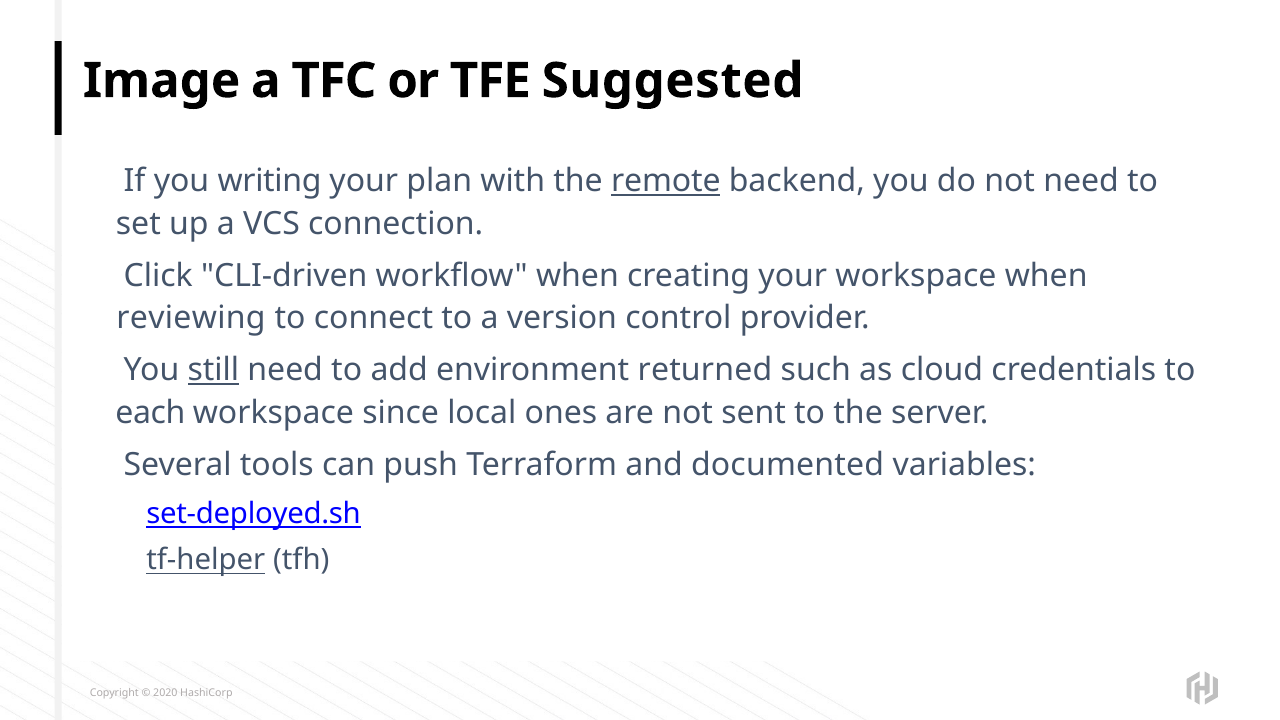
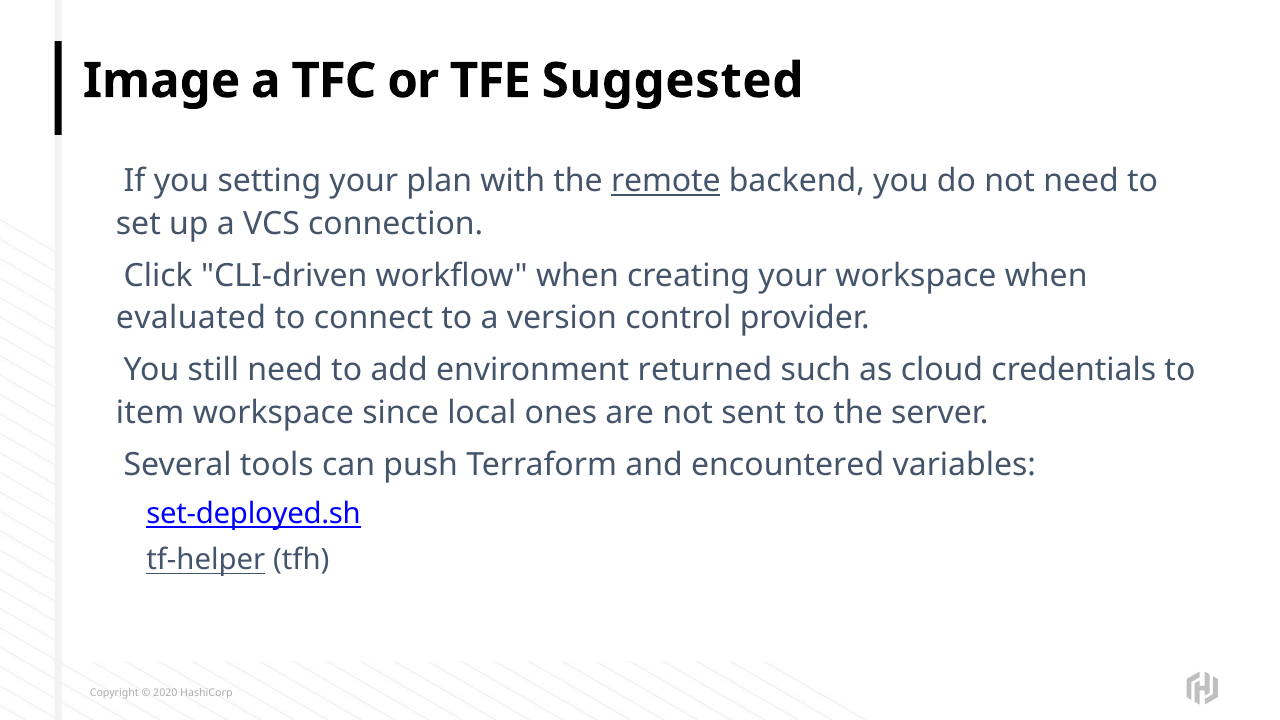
writing: writing -> setting
reviewing: reviewing -> evaluated
still underline: present -> none
each: each -> item
documented: documented -> encountered
